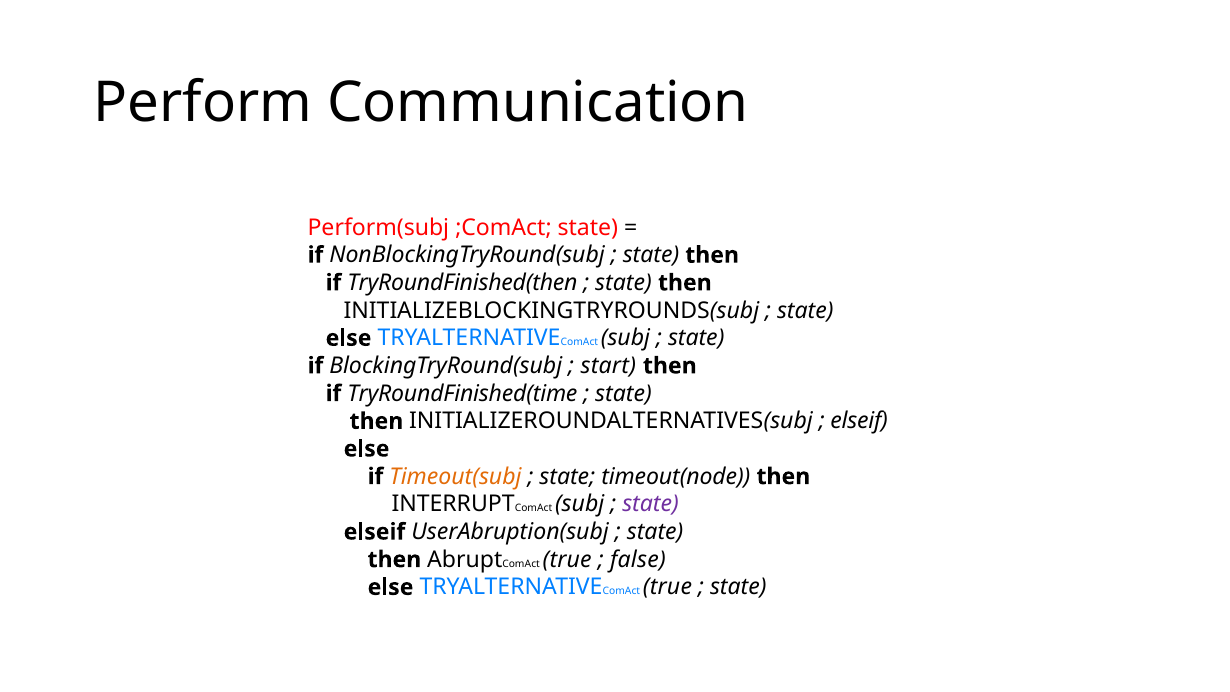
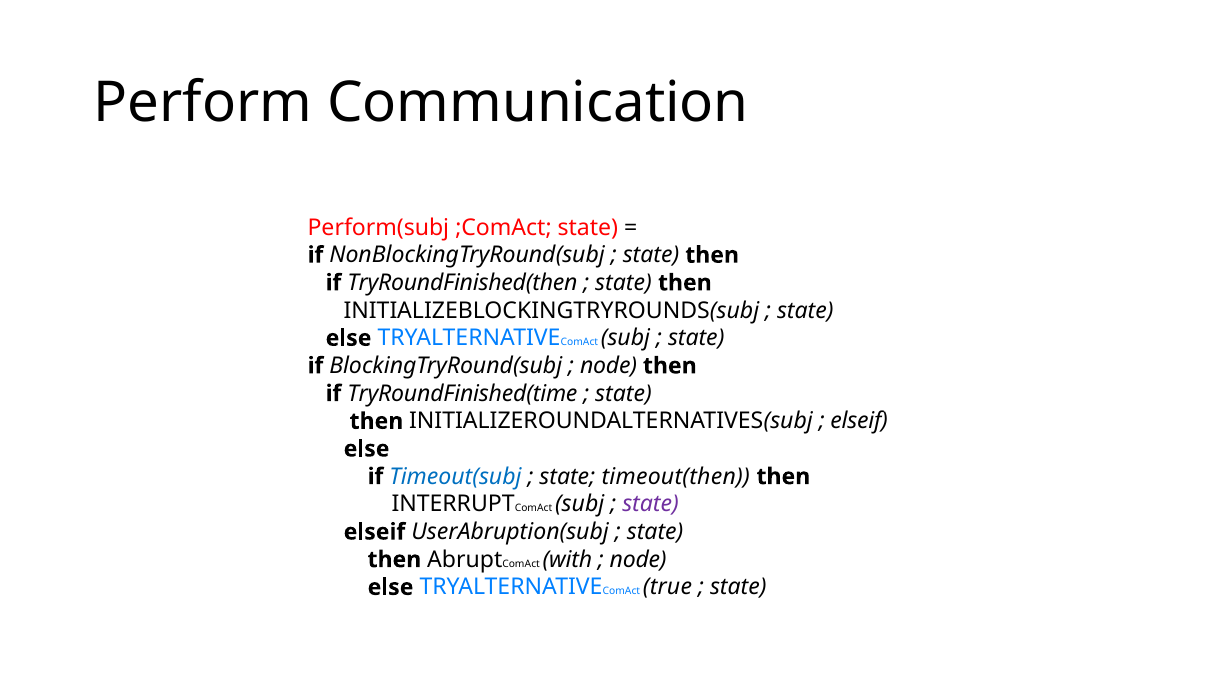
start at (608, 366): start -> node
Timeout(subj colour: orange -> blue
timeout(node: timeout(node -> timeout(then
true at (567, 560): true -> with
false at (638, 560): false -> node
